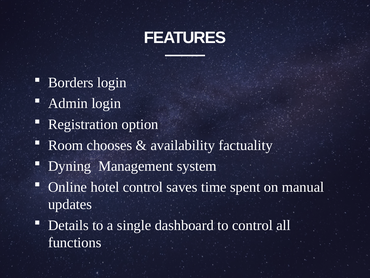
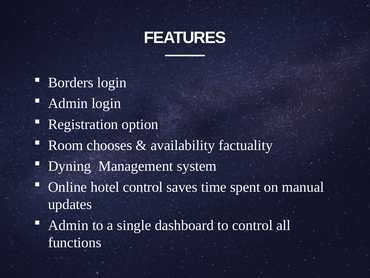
Details at (68, 225): Details -> Admin
